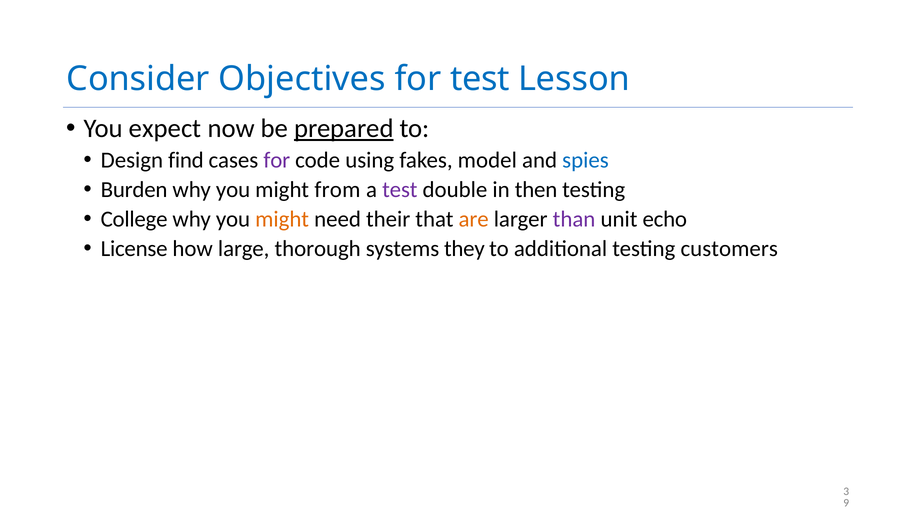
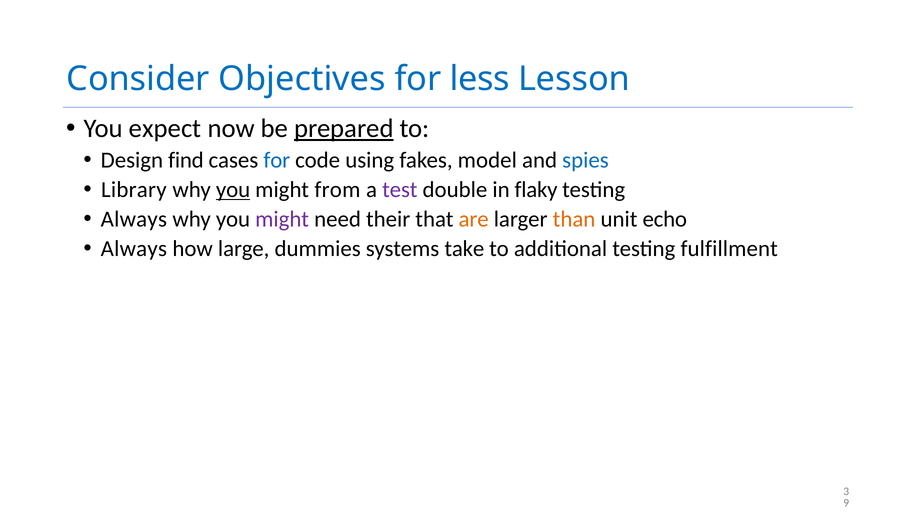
for test: test -> less
for at (277, 160) colour: purple -> blue
Burden: Burden -> Library
you at (233, 190) underline: none -> present
then: then -> flaky
College at (134, 219): College -> Always
might at (282, 219) colour: orange -> purple
than colour: purple -> orange
License at (134, 249): License -> Always
thorough: thorough -> dummies
they: they -> take
customers: customers -> fulfillment
